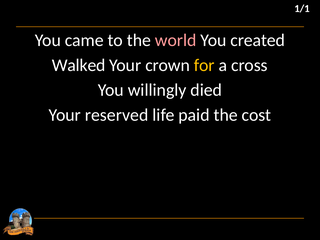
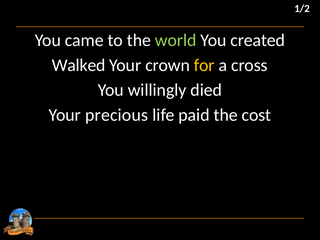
1/1: 1/1 -> 1/2
world colour: pink -> light green
reserved: reserved -> precious
